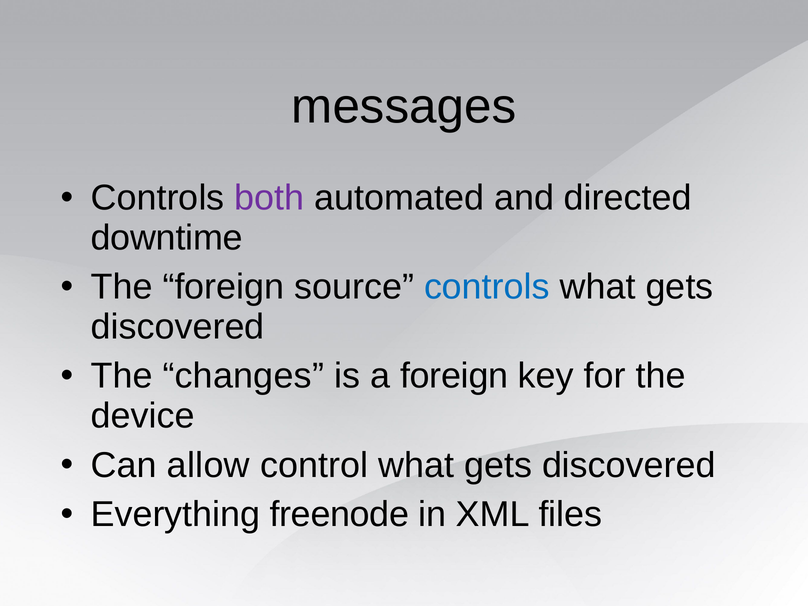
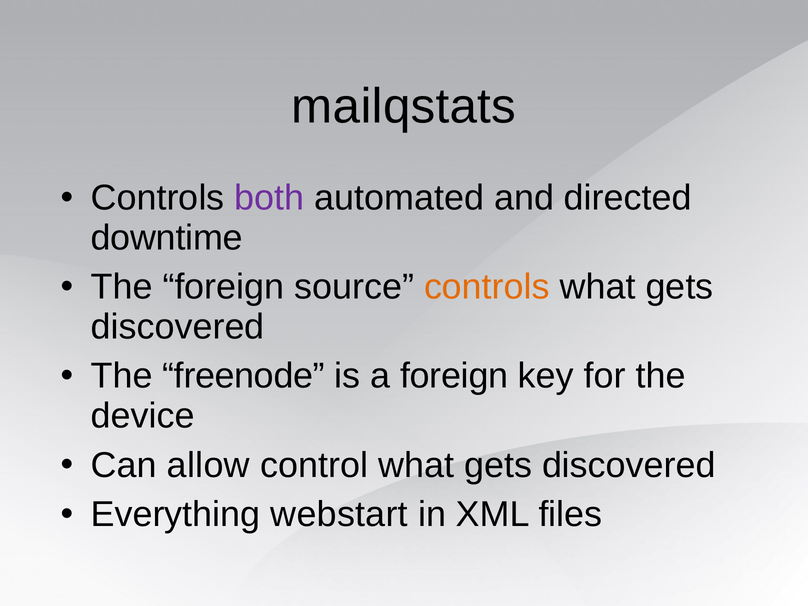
messages: messages -> mailqstats
controls at (487, 287) colour: blue -> orange
changes: changes -> freenode
freenode: freenode -> webstart
